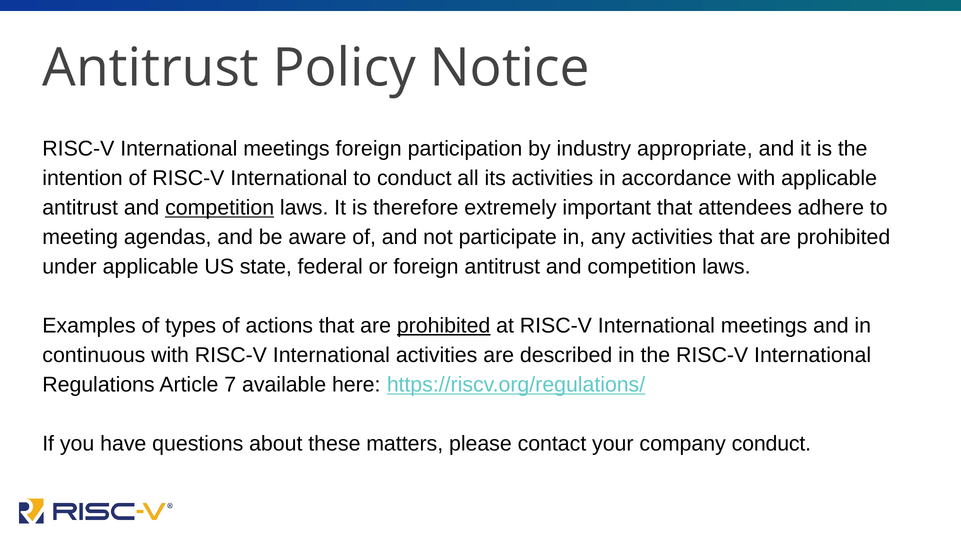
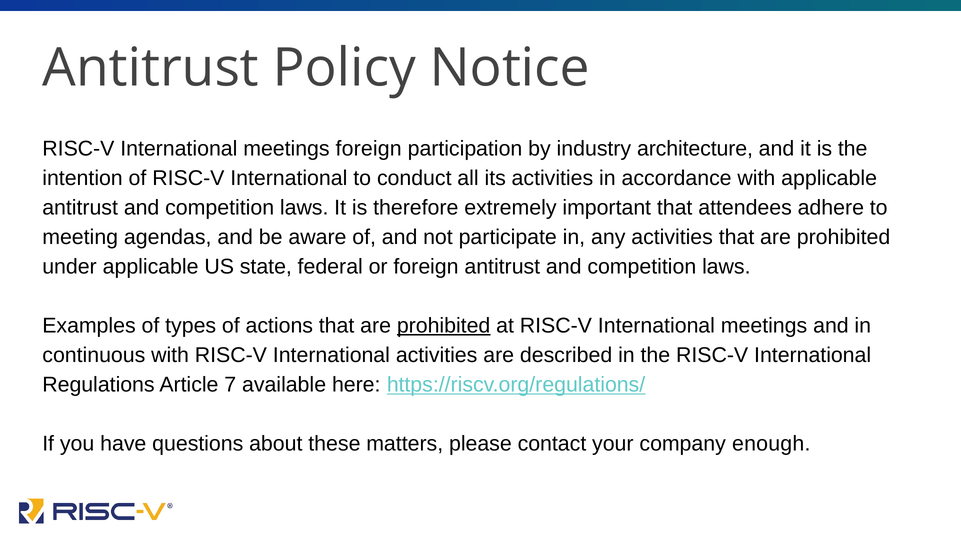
appropriate: appropriate -> architecture
competition at (220, 208) underline: present -> none
company conduct: conduct -> enough
